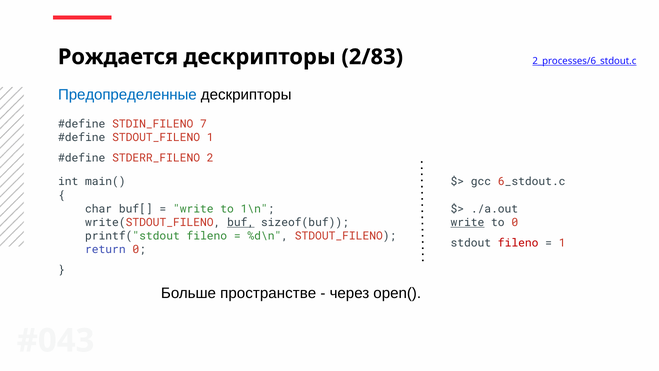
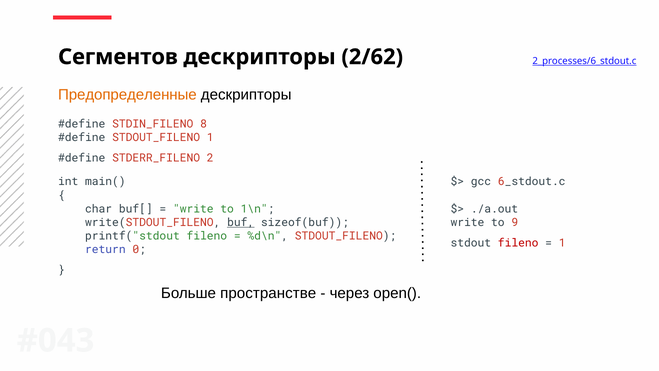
Рождается: Рождается -> Сегментов
2/83: 2/83 -> 2/62
Предопределенные colour: blue -> orange
7: 7 -> 8
write at (467, 222) underline: present -> none
to 0: 0 -> 9
